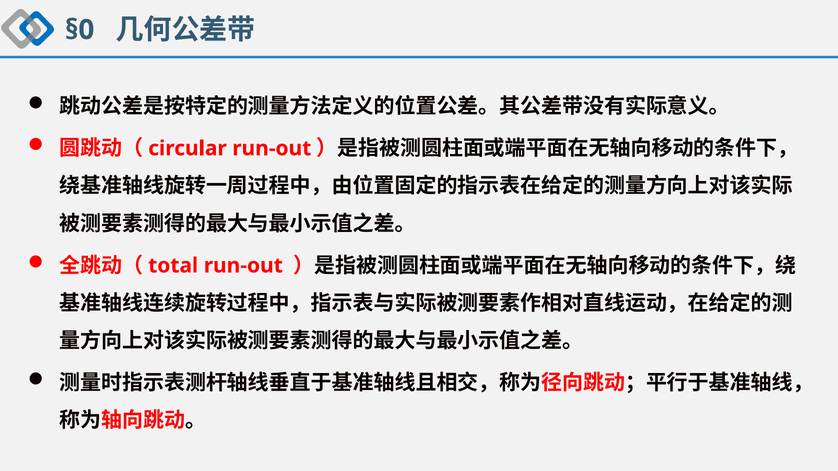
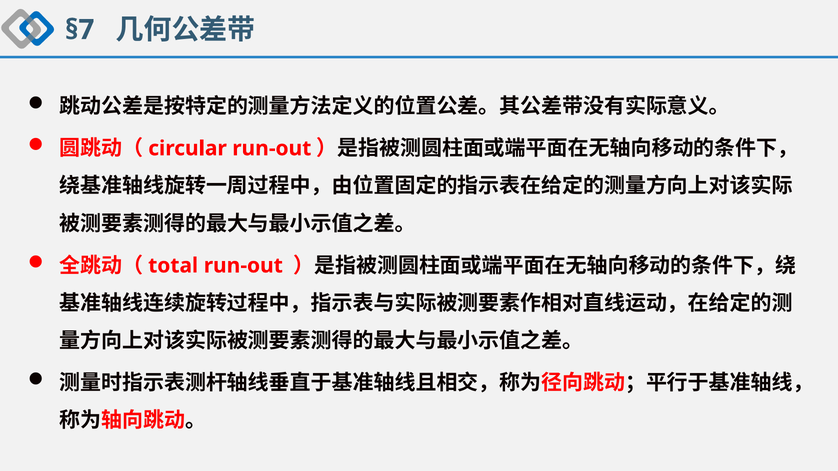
§0: §0 -> §7
